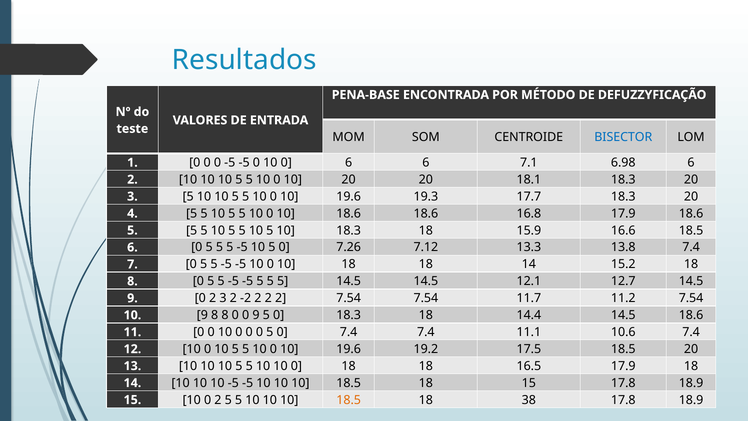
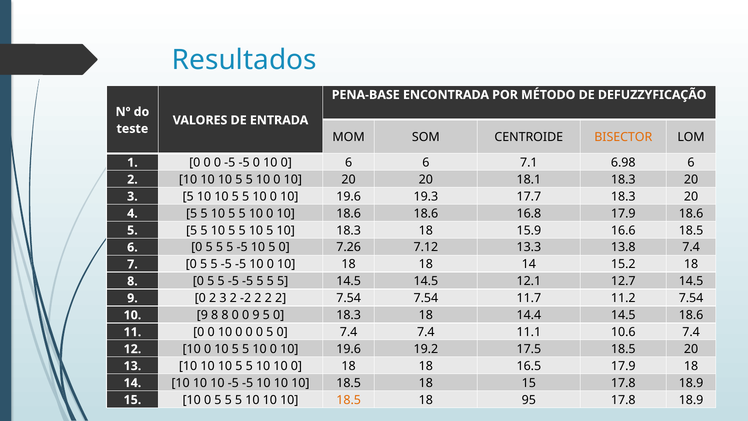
BISECTOR colour: blue -> orange
10 0 2: 2 -> 5
38: 38 -> 95
